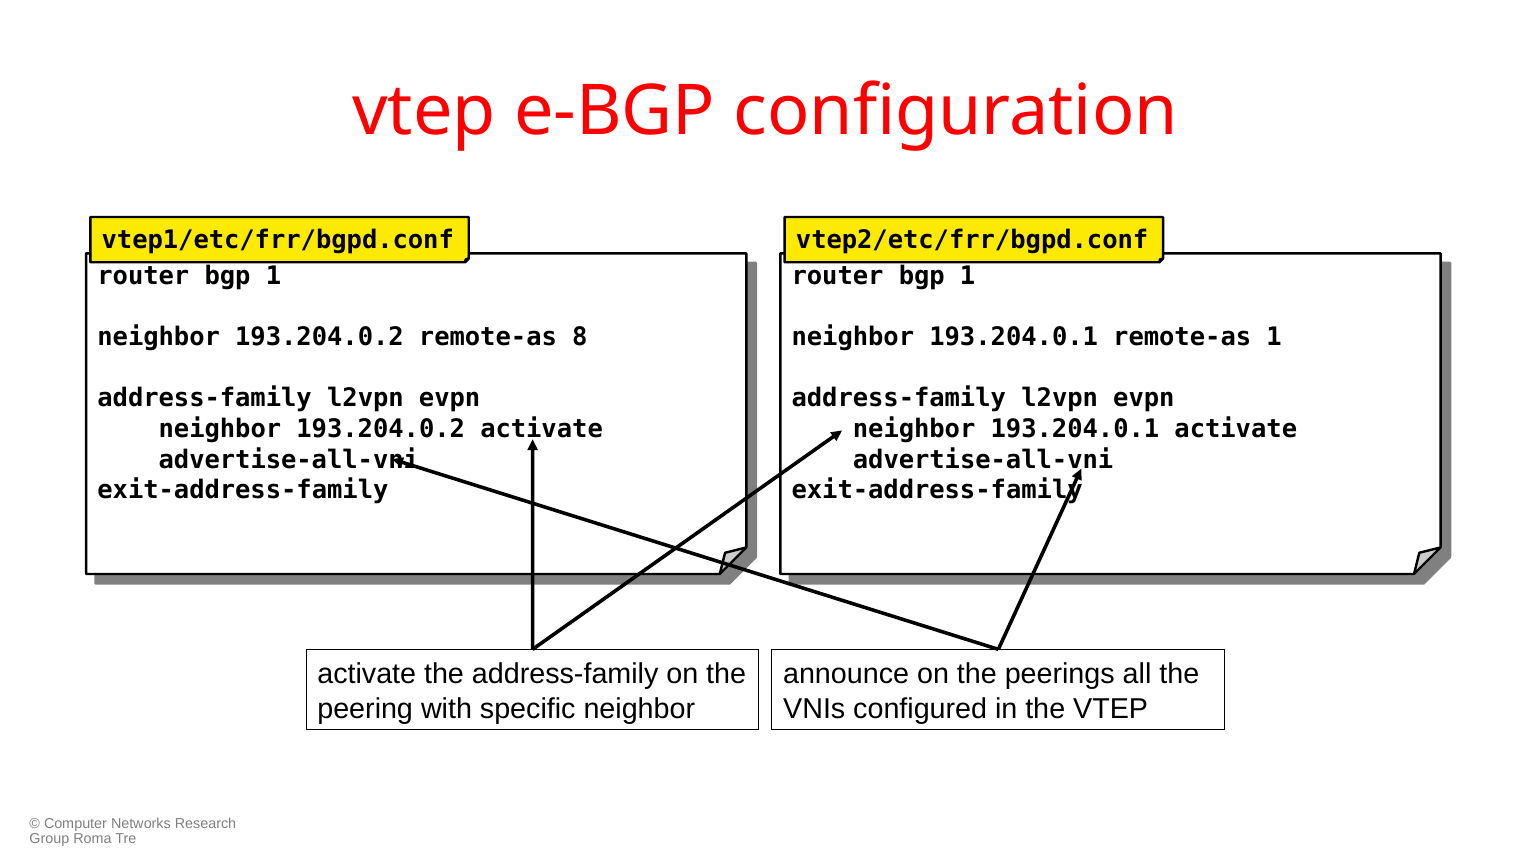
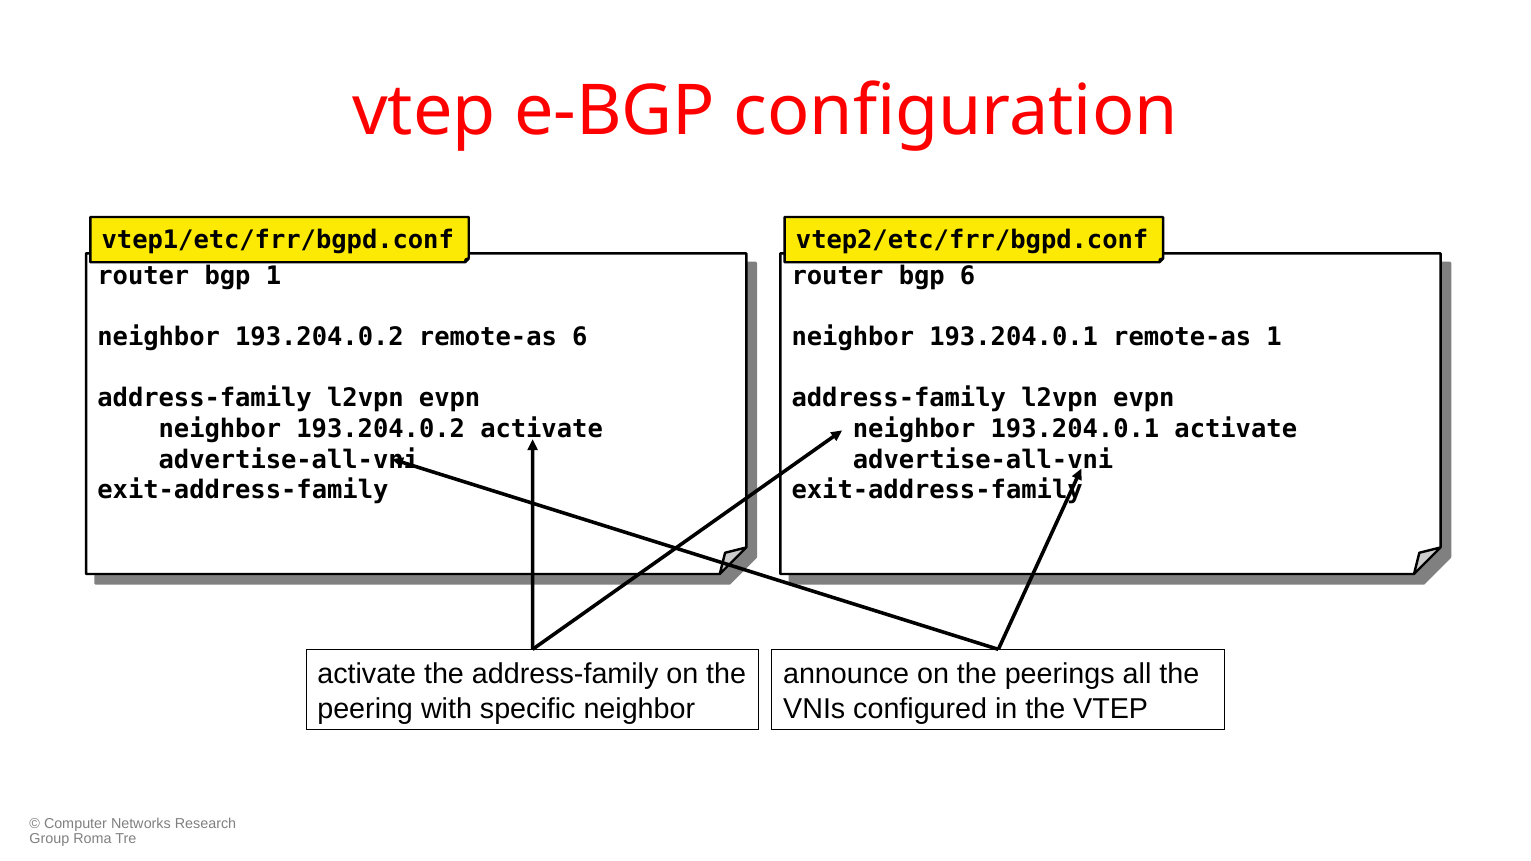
1 at (968, 276): 1 -> 6
8 at (580, 337): 8 -> 6
